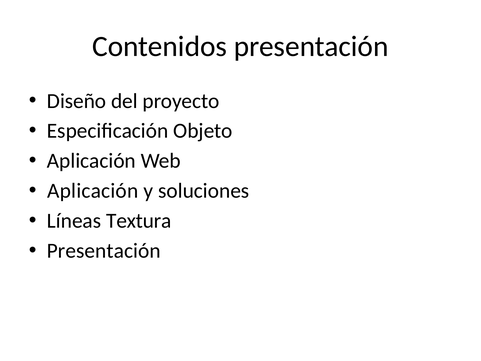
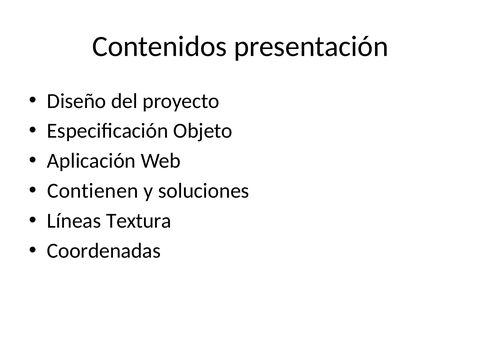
Aplicación at (93, 191): Aplicación -> Contienen
Presentación at (104, 251): Presentación -> Coordenadas
